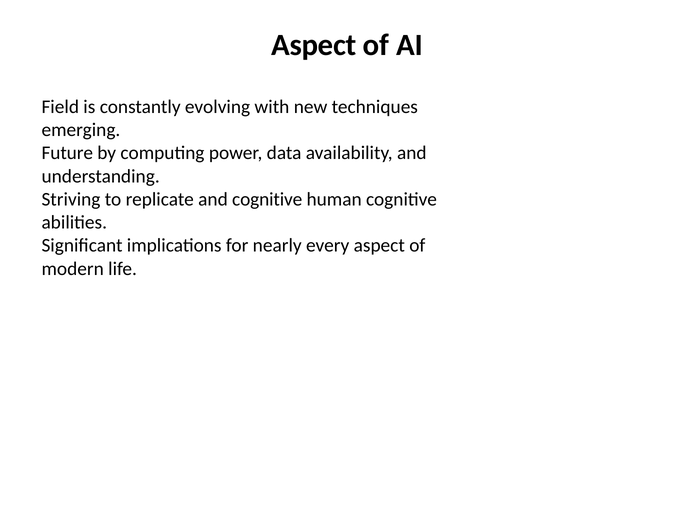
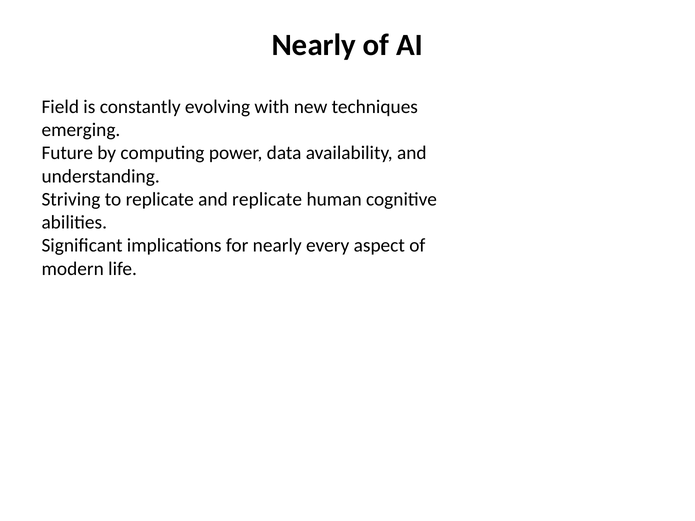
Aspect at (314, 45): Aspect -> Nearly
and cognitive: cognitive -> replicate
